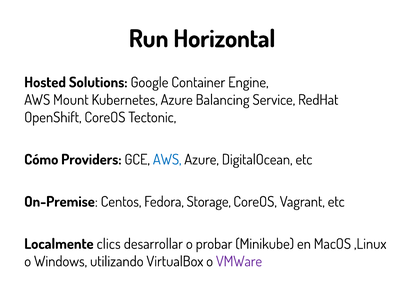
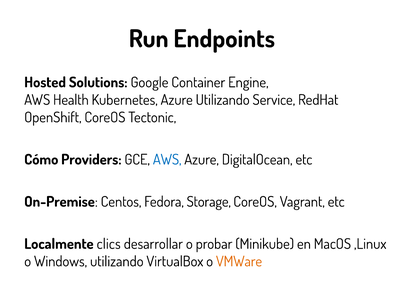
Horizontal: Horizontal -> Endpoints
Mount: Mount -> Health
Azure Balancing: Balancing -> Utilizando
VMWare colour: purple -> orange
